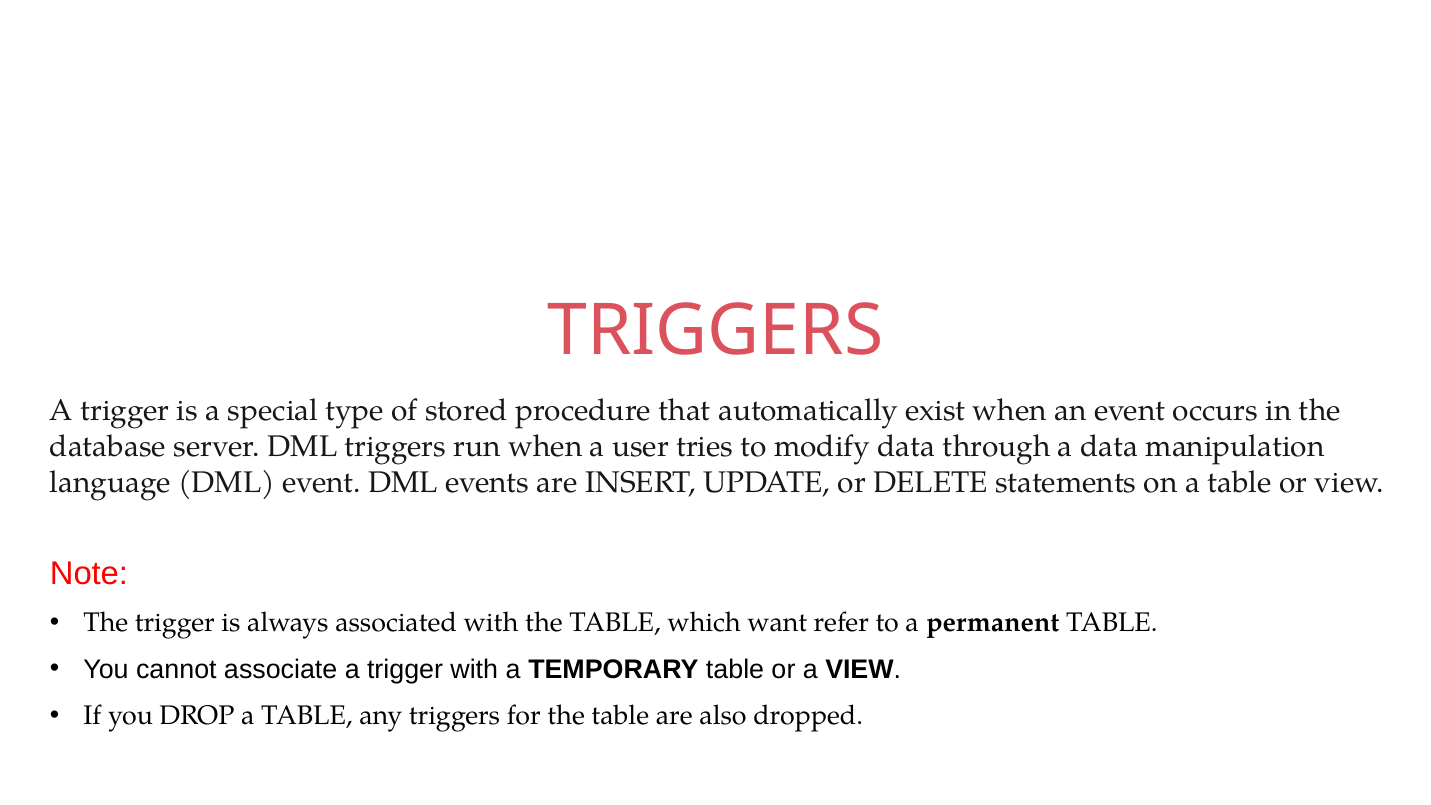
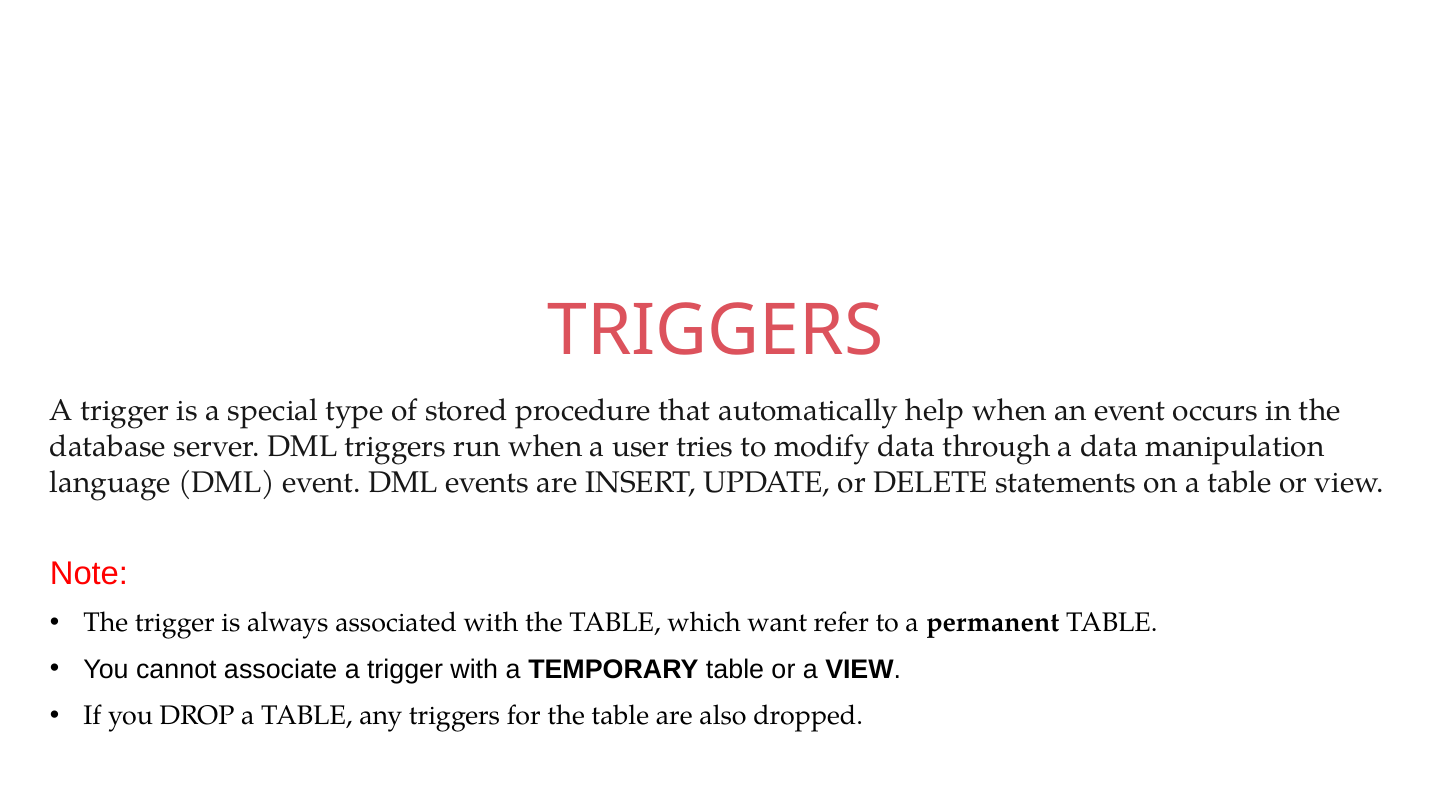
exist: exist -> help
